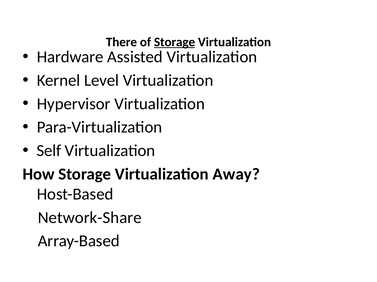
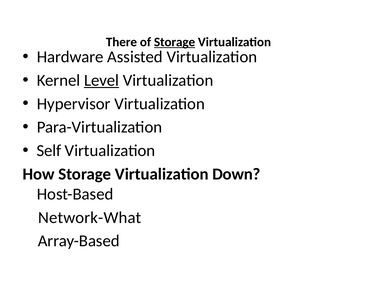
Level underline: none -> present
Away: Away -> Down
Network-Share: Network-Share -> Network-What
